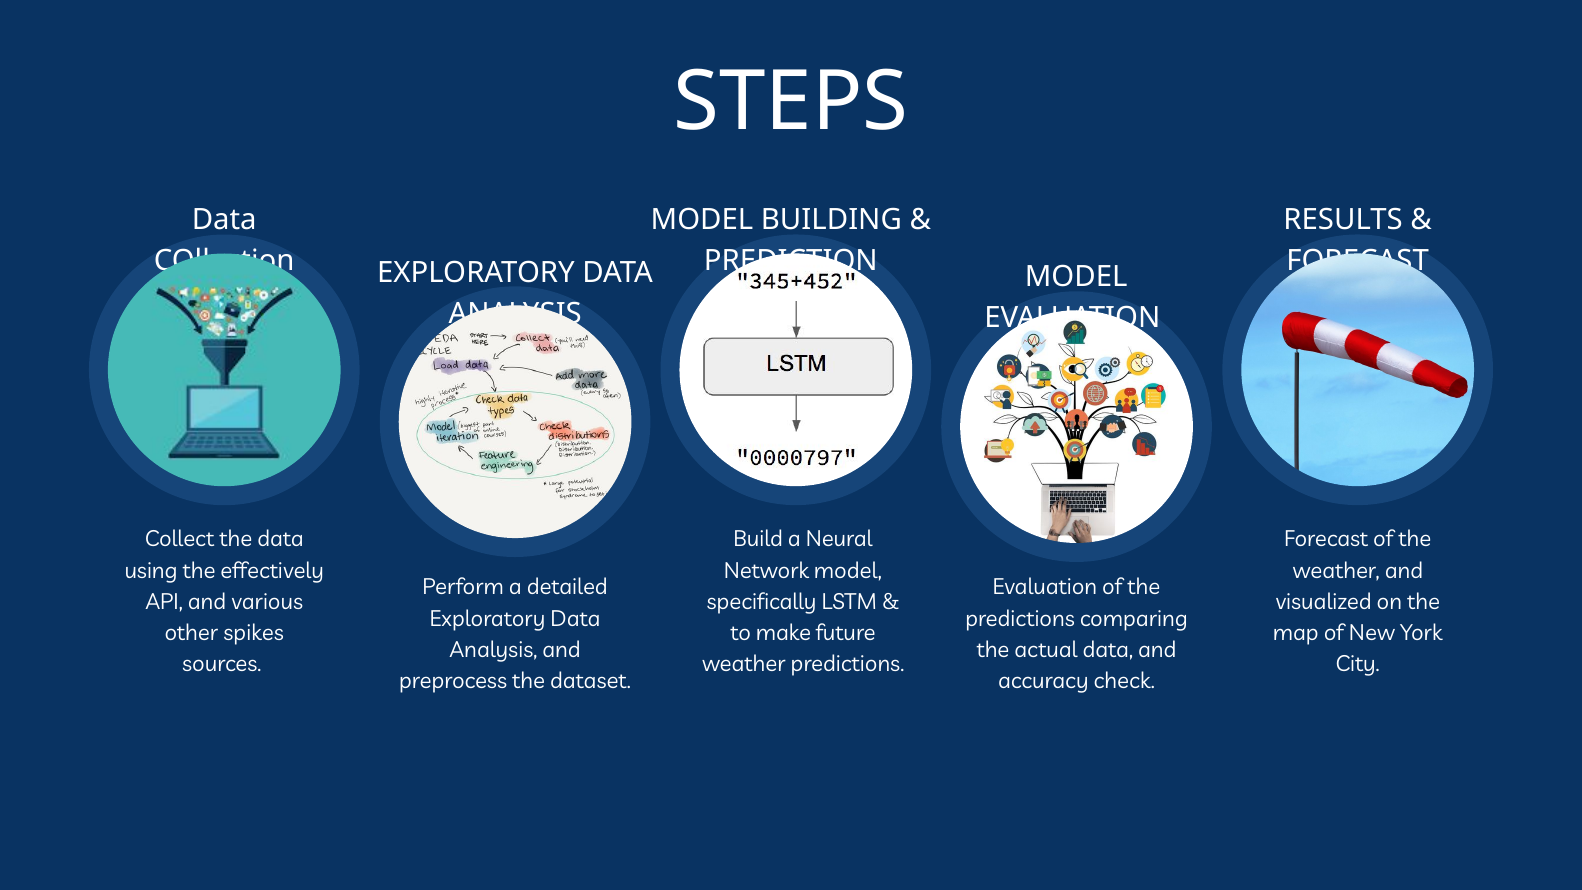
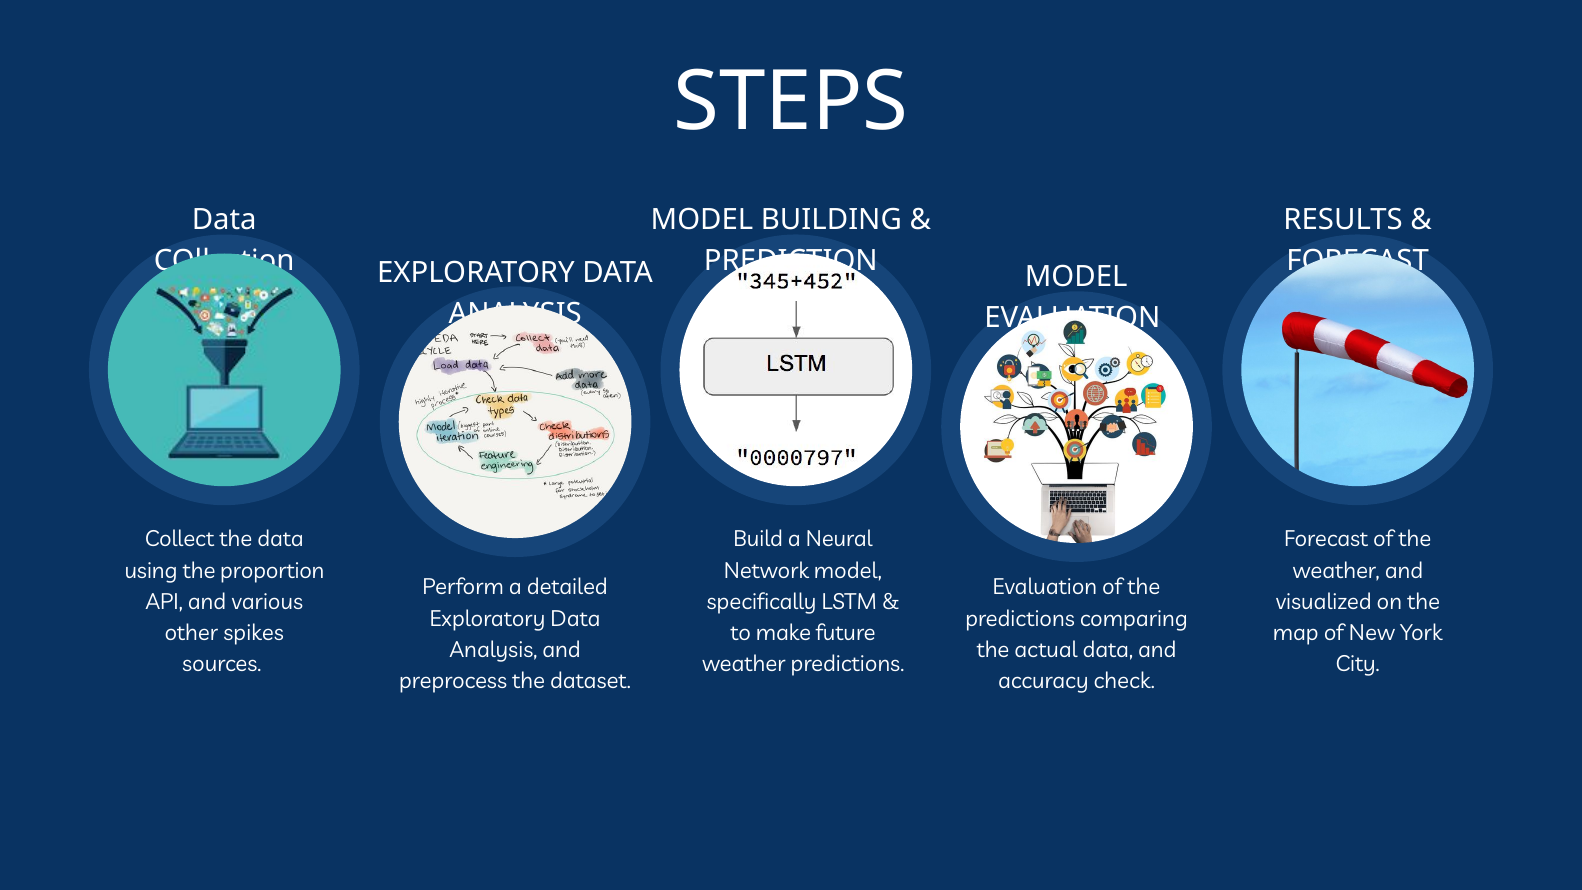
effectively: effectively -> proportion
